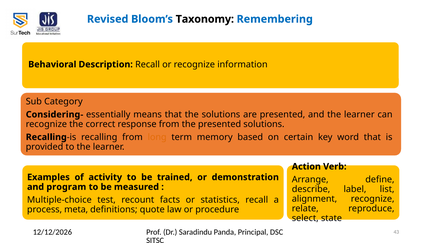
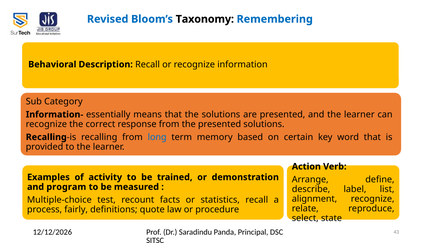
Considering-: Considering- -> Information-
long colour: orange -> blue
meta: meta -> fairly
